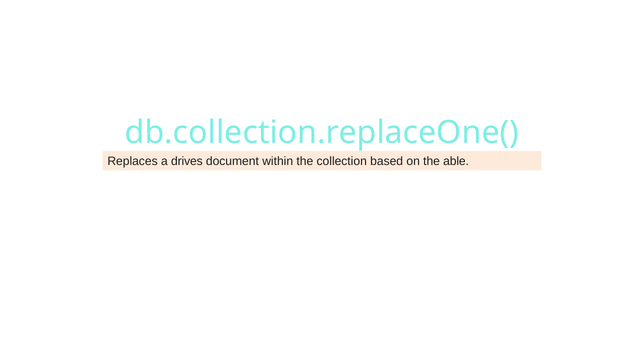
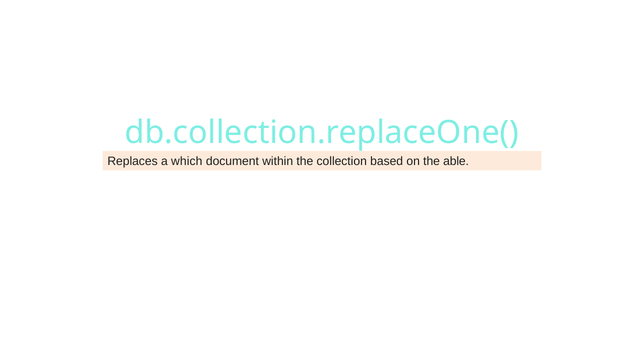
drives: drives -> which
